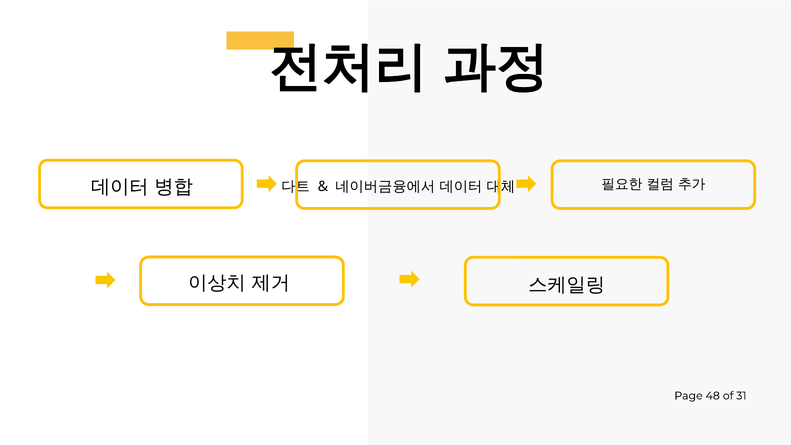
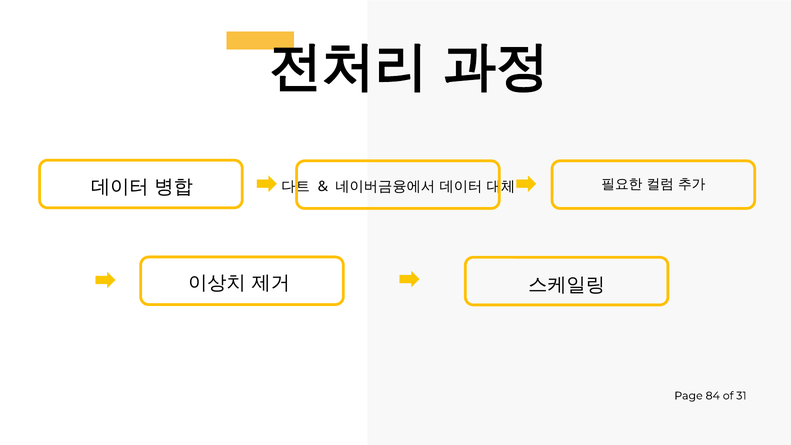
48: 48 -> 84
